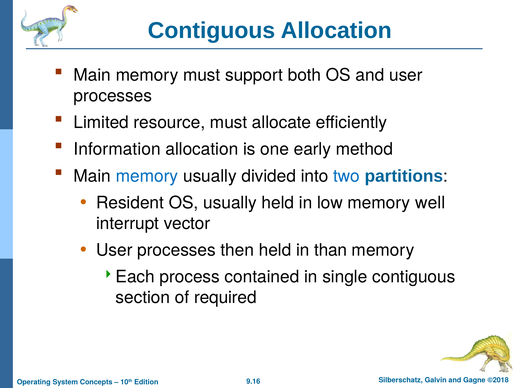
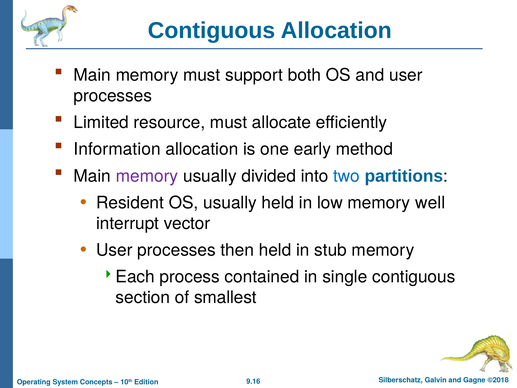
memory at (147, 176) colour: blue -> purple
than: than -> stub
required: required -> smallest
